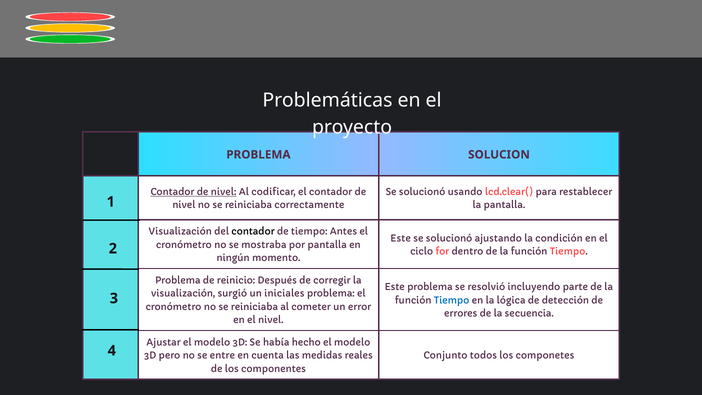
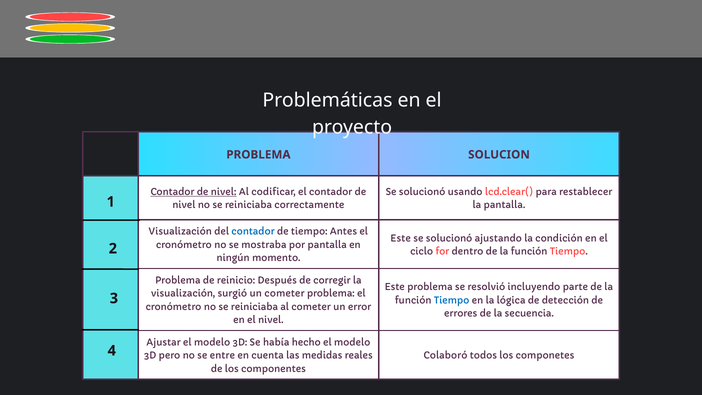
contador at (253, 232) colour: black -> blue
un iniciales: iniciales -> cometer
Conjunto: Conjunto -> Colaboró
